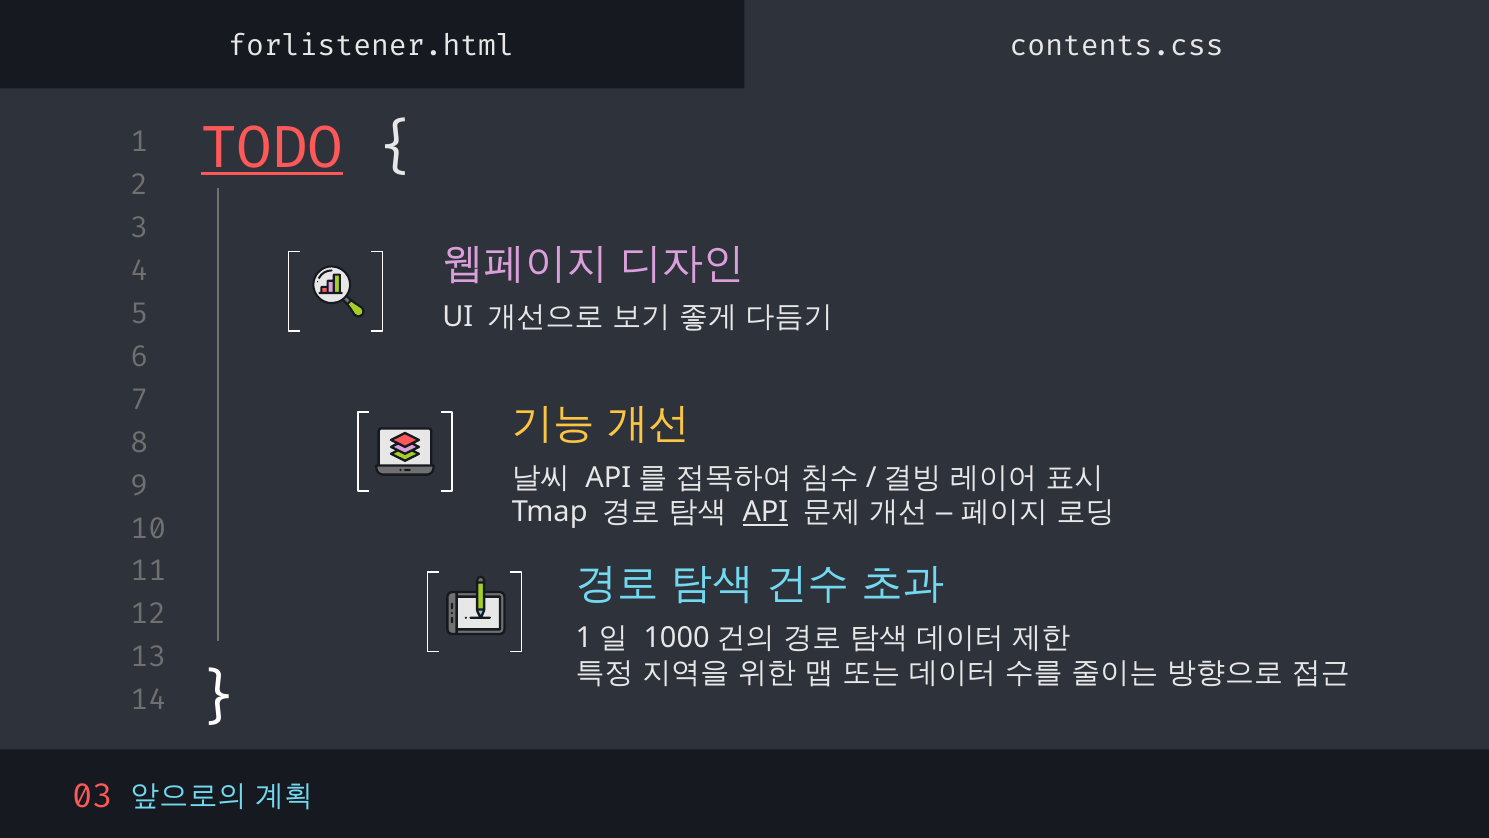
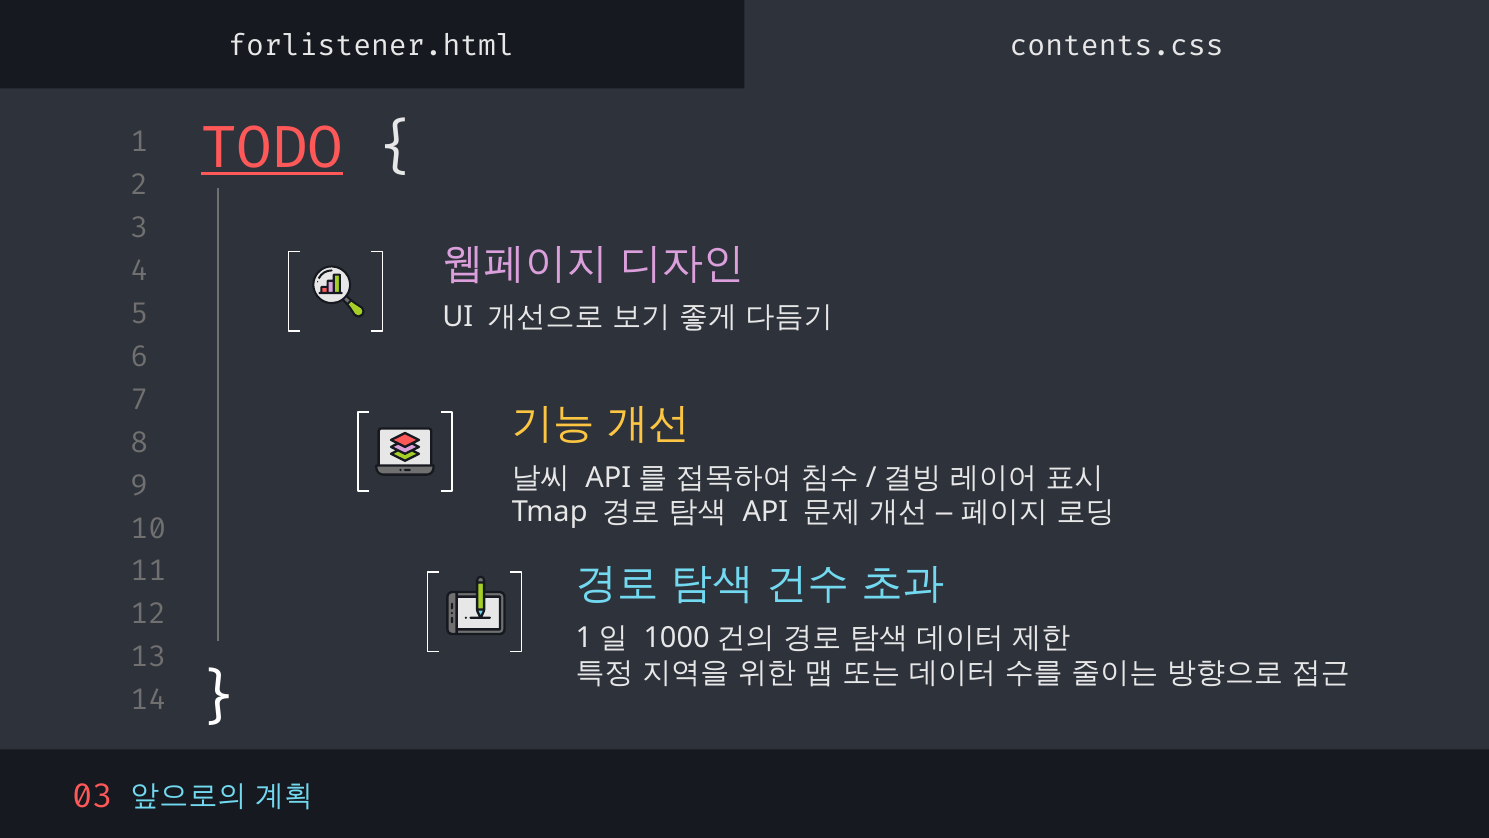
API underline: present -> none
